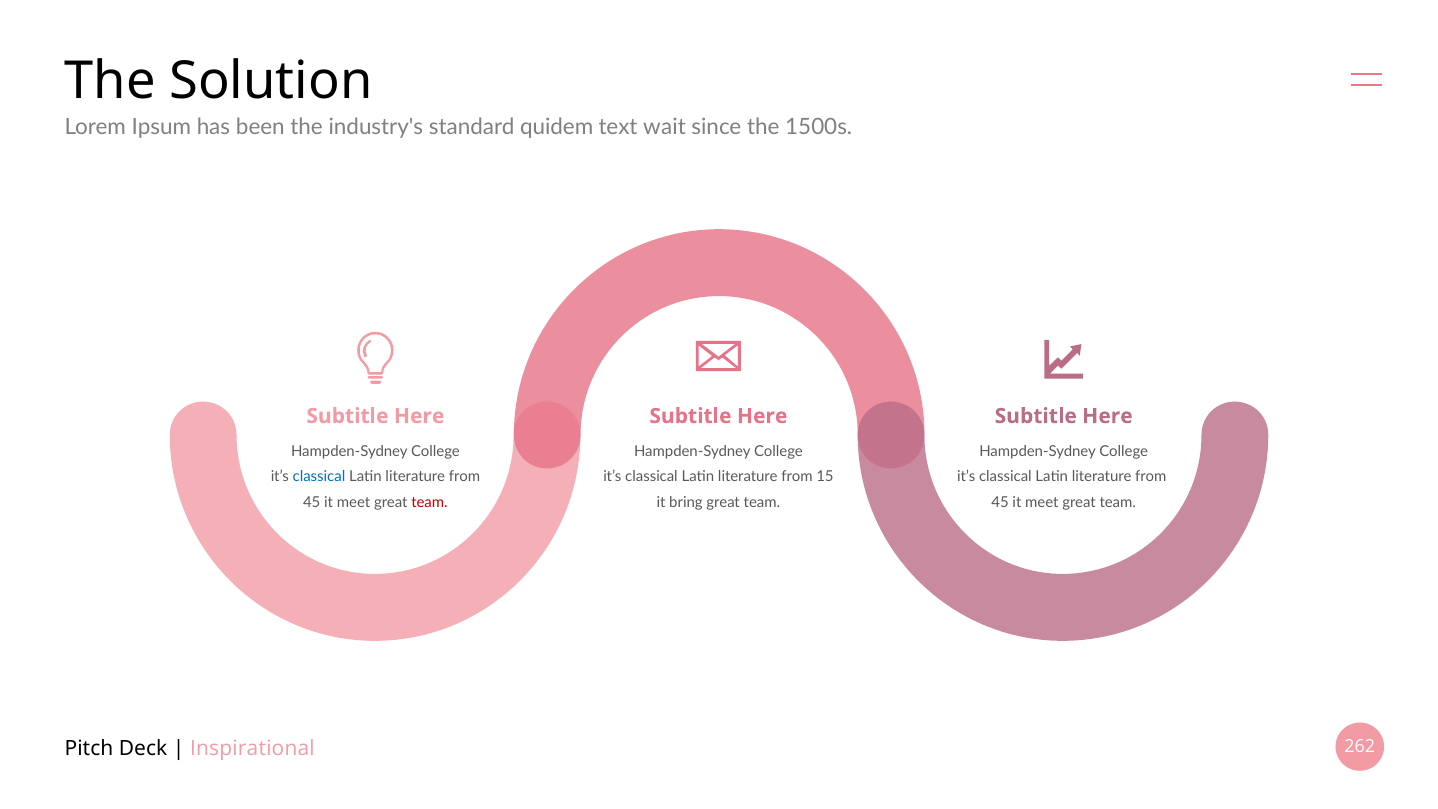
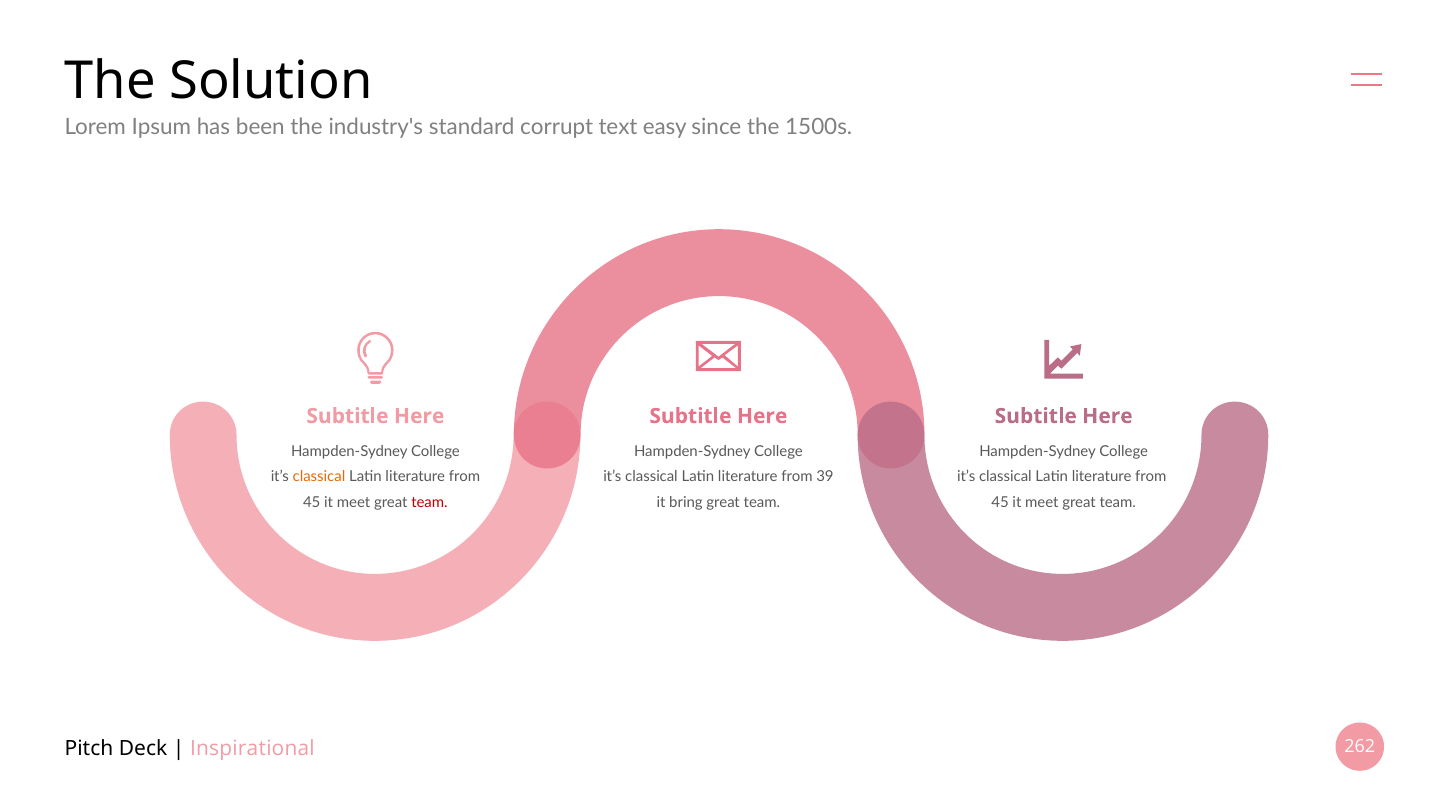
quidem: quidem -> corrupt
wait: wait -> easy
classical at (319, 477) colour: blue -> orange
15: 15 -> 39
